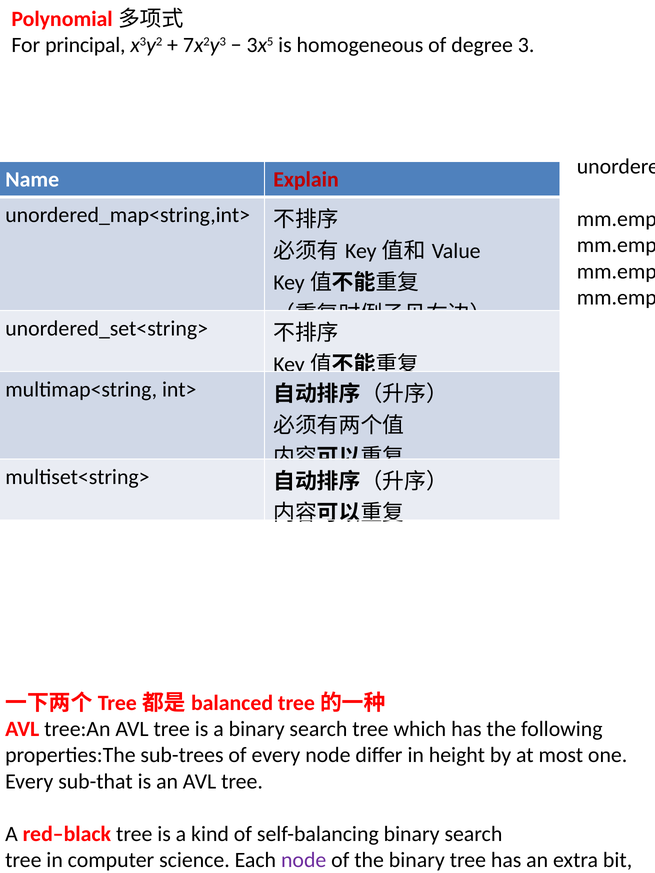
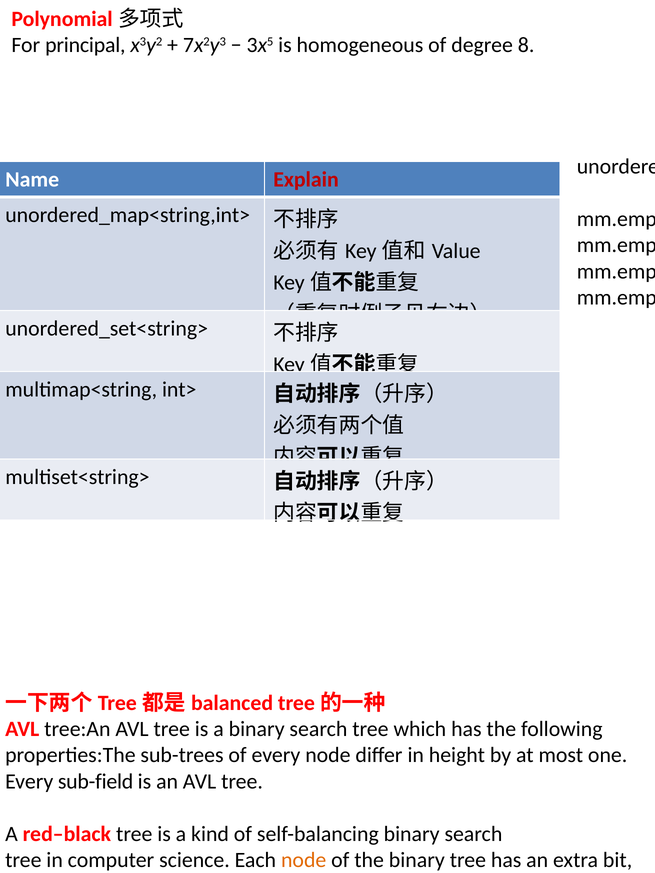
3: 3 -> 8
sub-that: sub-that -> sub-field
node at (304, 860) colour: purple -> orange
